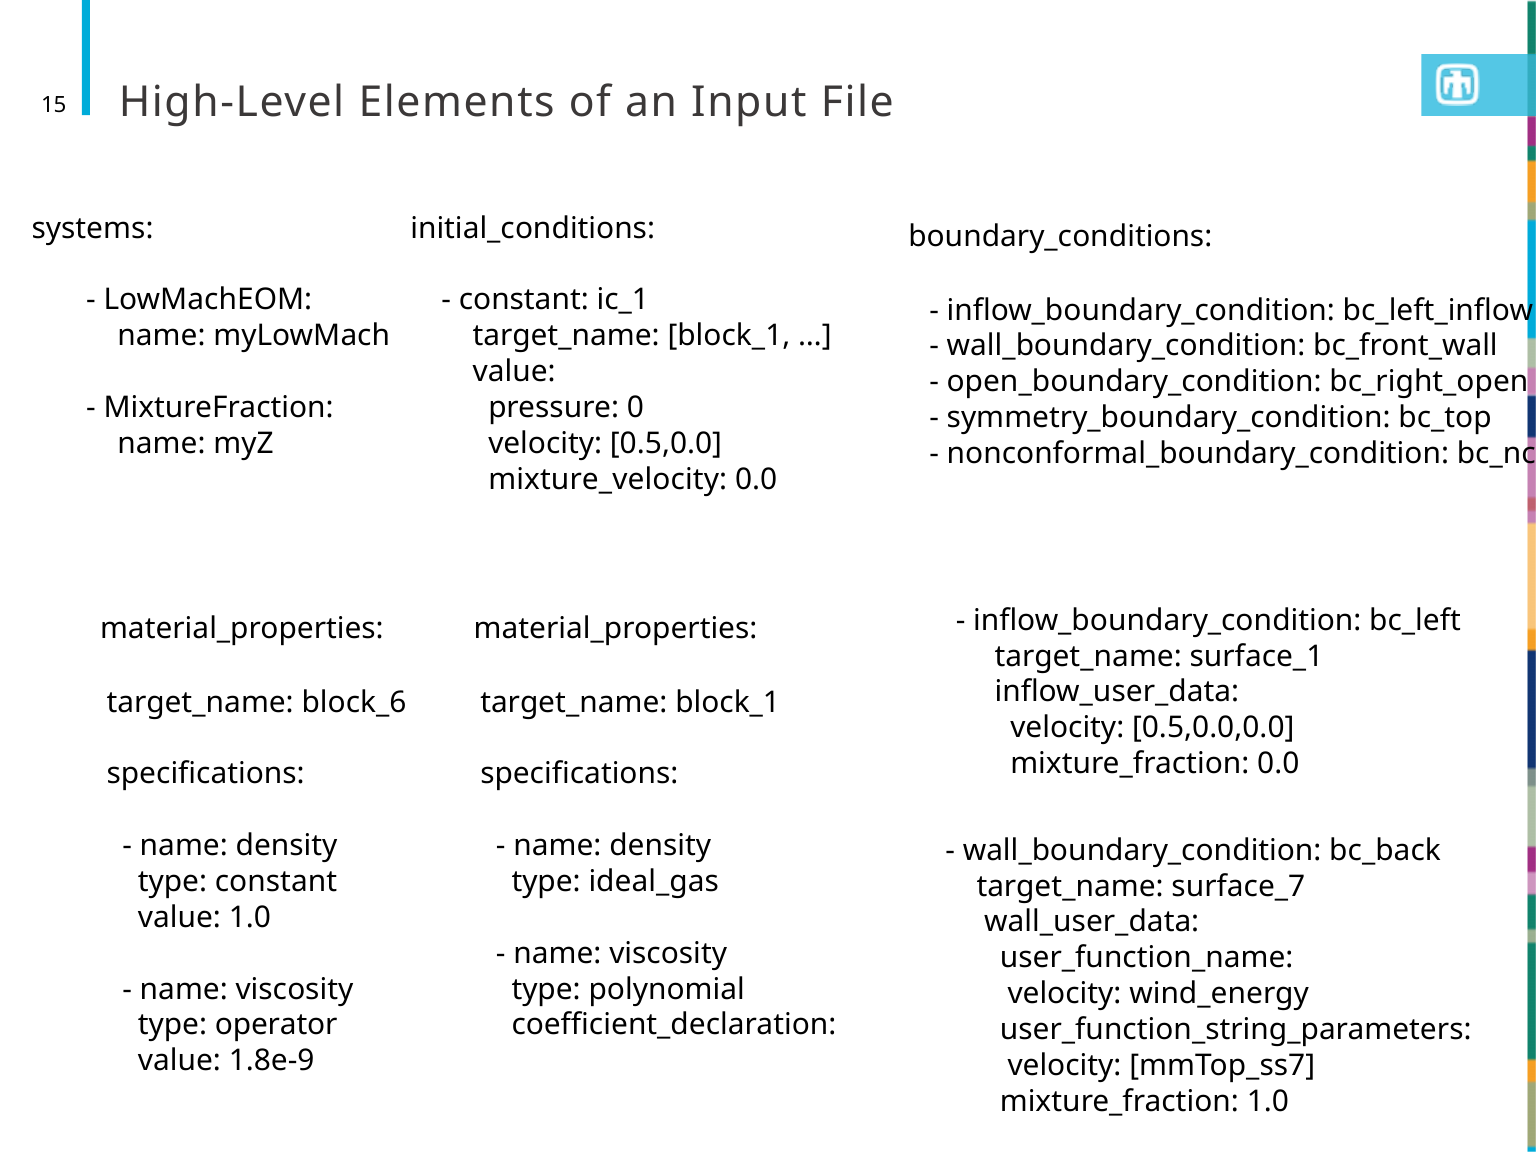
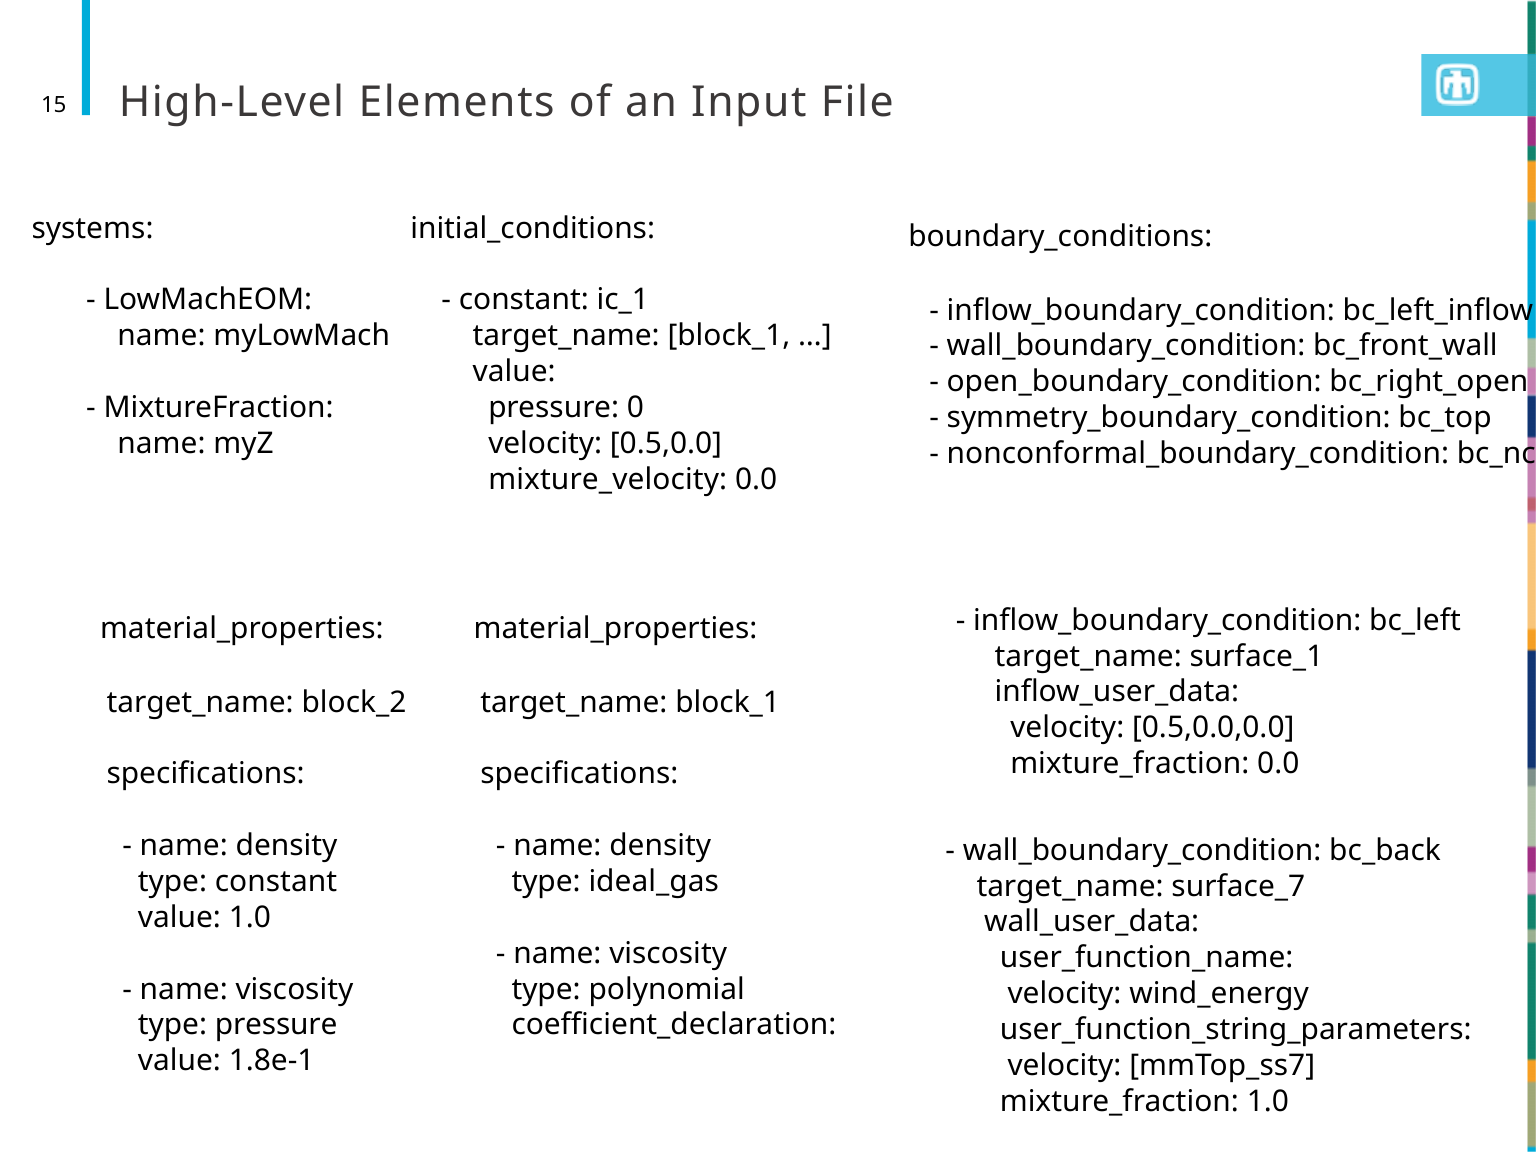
block_6: block_6 -> block_2
type operator: operator -> pressure
1.8e-9: 1.8e-9 -> 1.8e-1
